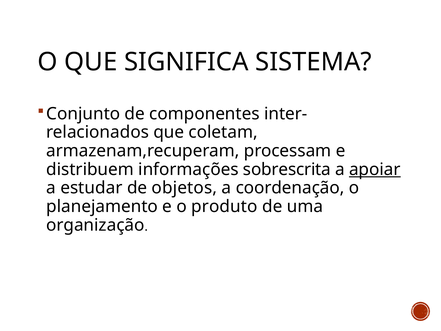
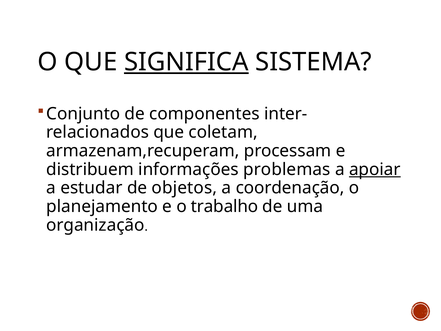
SIGNIFICA underline: none -> present
sobrescrita: sobrescrita -> problemas
produto: produto -> trabalho
